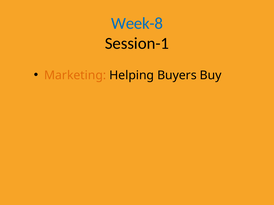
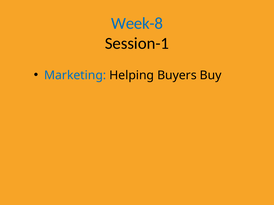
Marketing colour: orange -> blue
